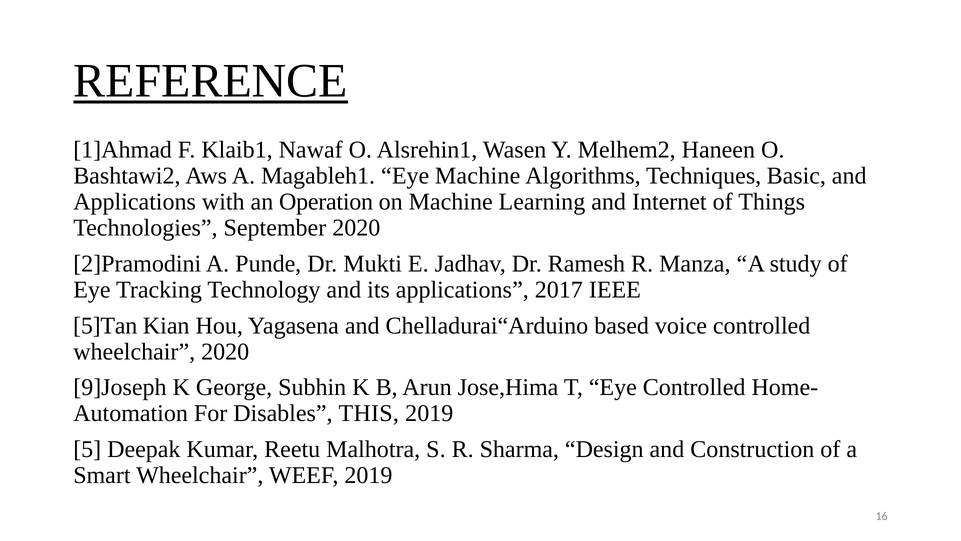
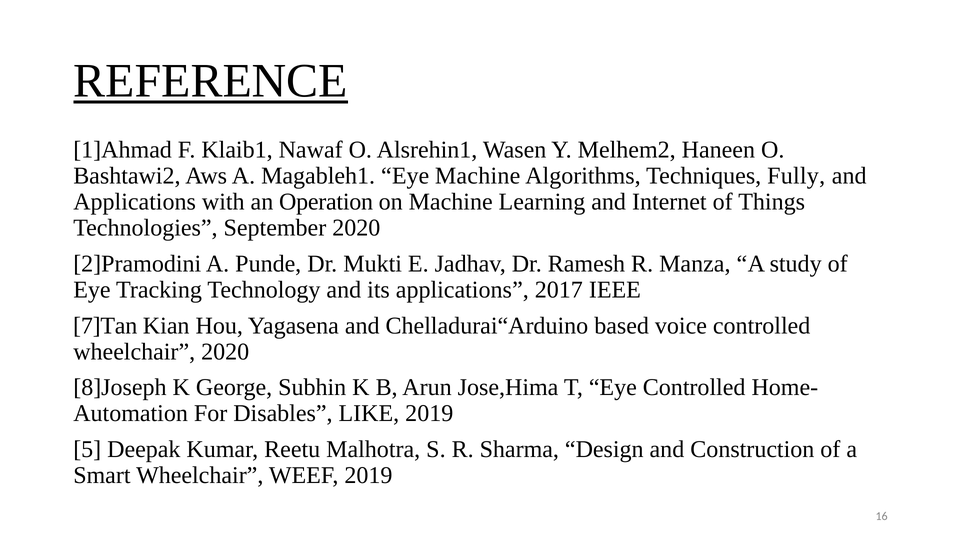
Basic: Basic -> Fully
5]Tan: 5]Tan -> 7]Tan
9]Joseph: 9]Joseph -> 8]Joseph
THIS: THIS -> LIKE
